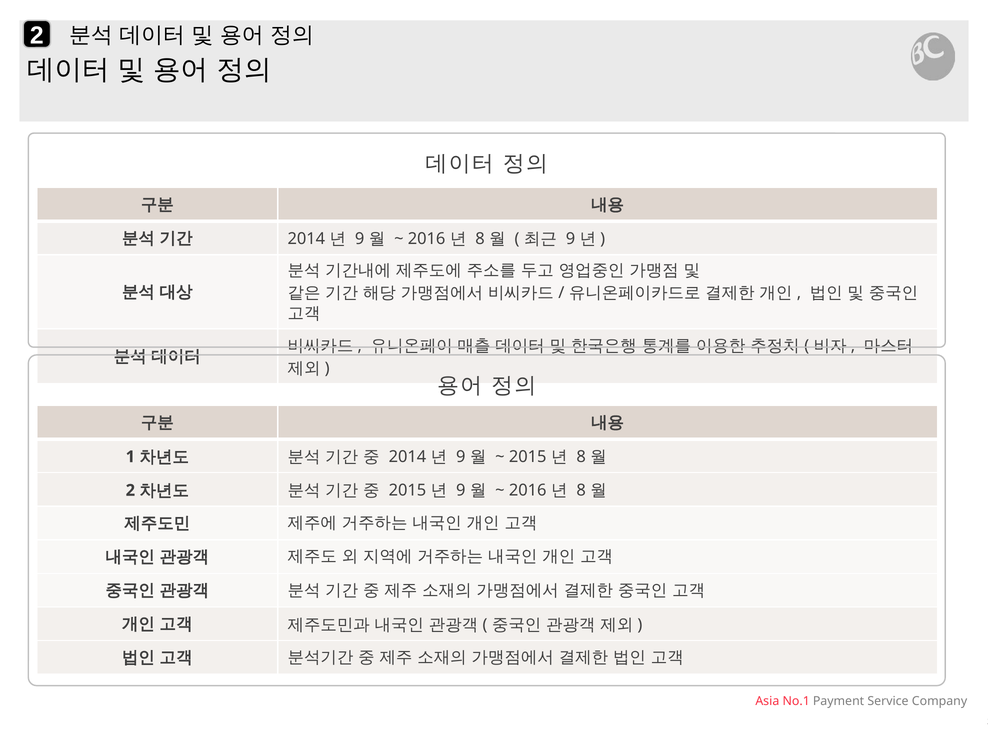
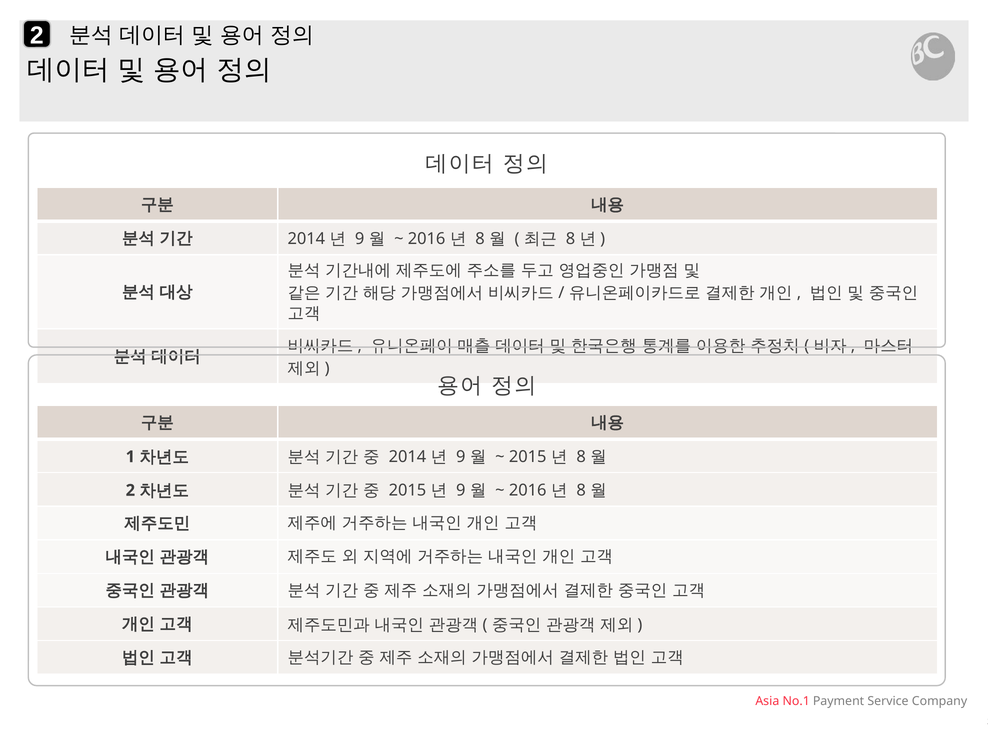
9 at (571, 239): 9 -> 8
